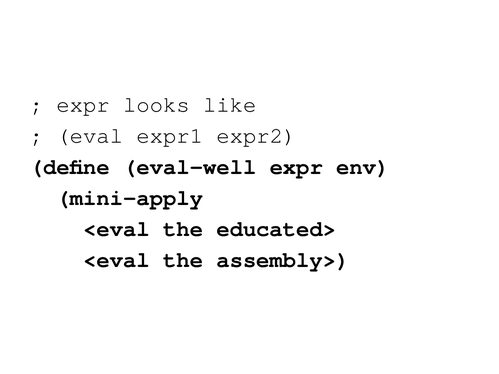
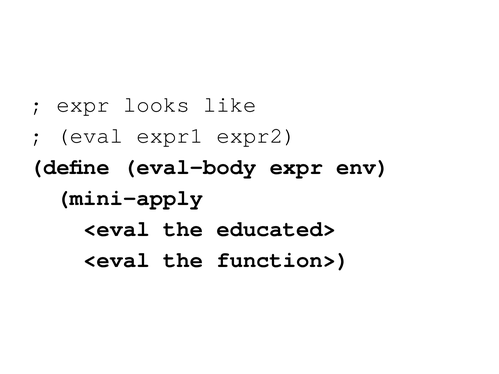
eval-well: eval-well -> eval-body
assembly>: assembly> -> function>
